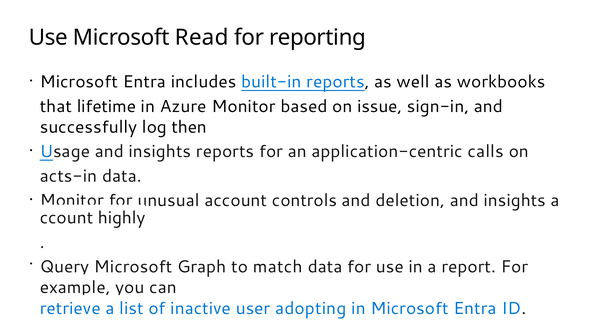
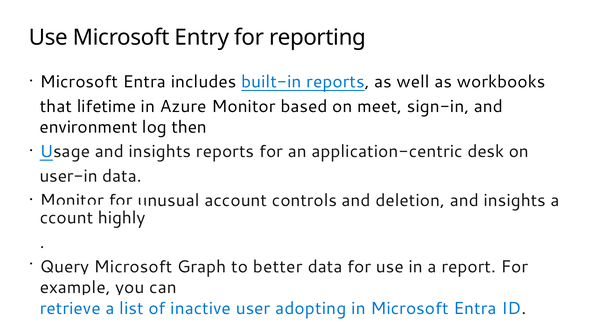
Read: Read -> Entry
issue: issue -> meet
successfully: successfully -> environment
calls: calls -> desk
acts-in: acts-in -> user-in
match: match -> better
